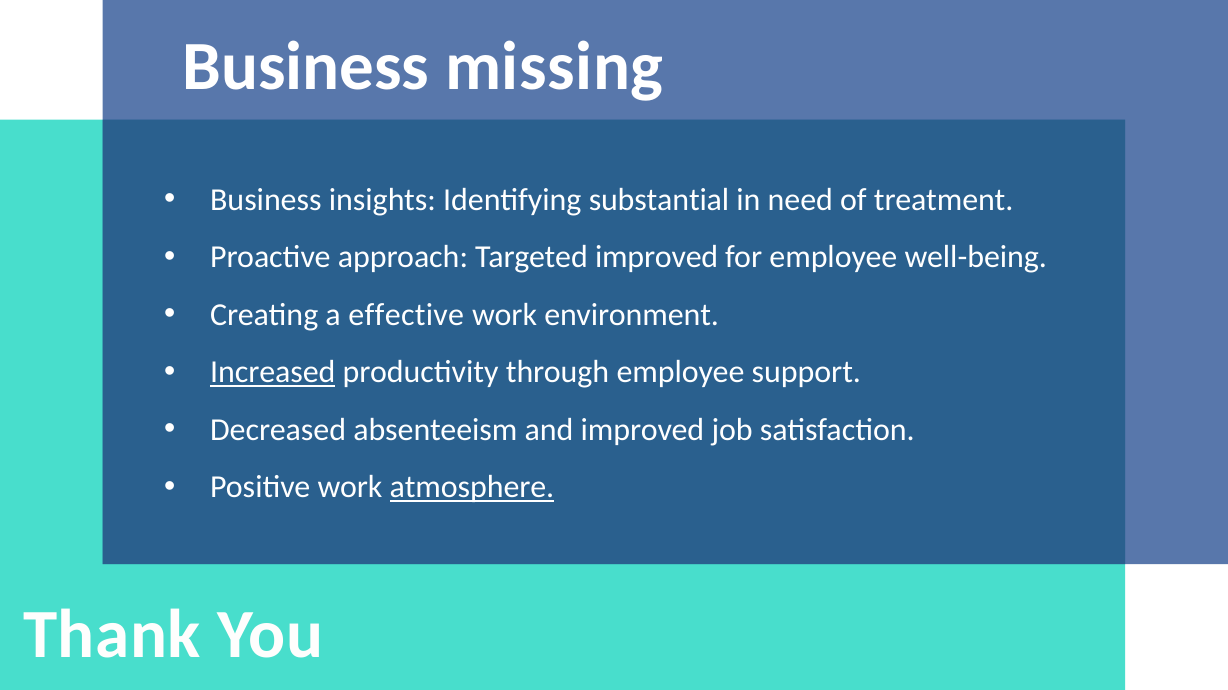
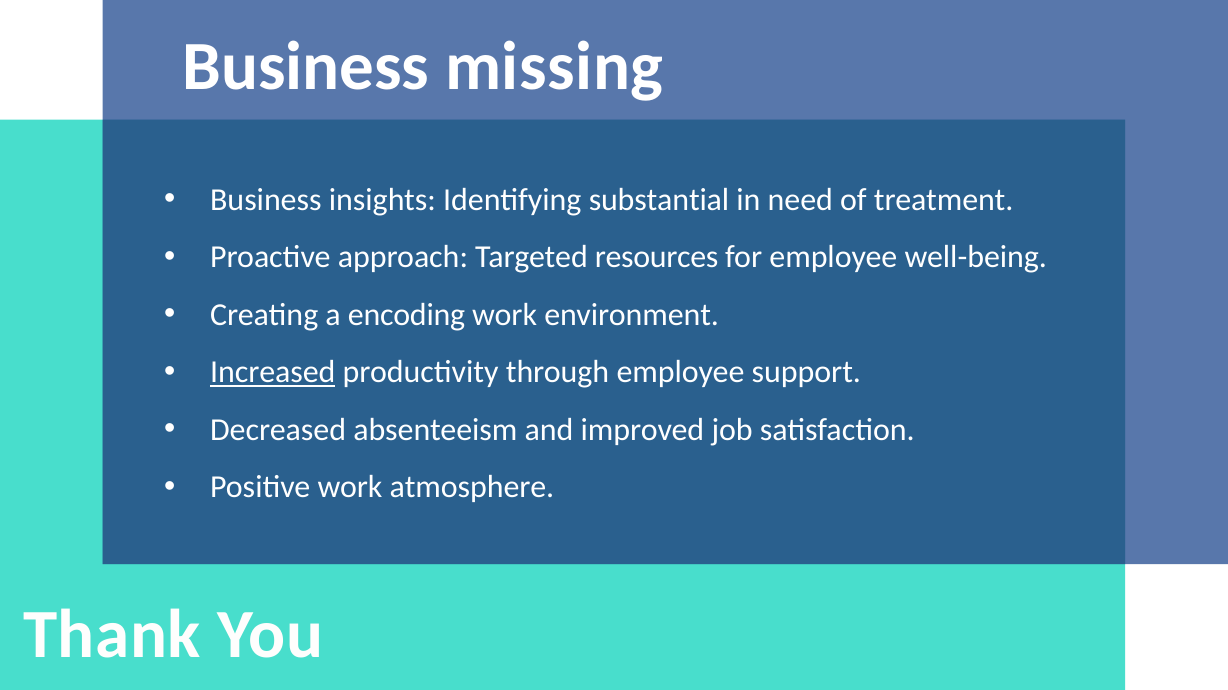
Targeted improved: improved -> resources
effective: effective -> encoding
atmosphere underline: present -> none
